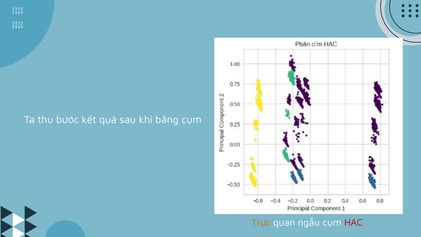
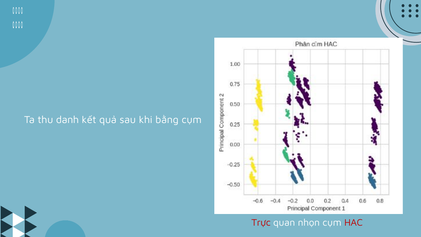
bước: bước -> danh
Trực colour: orange -> red
ngẫu: ngẫu -> nhọn
